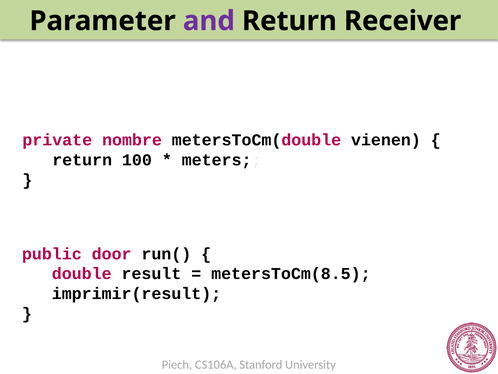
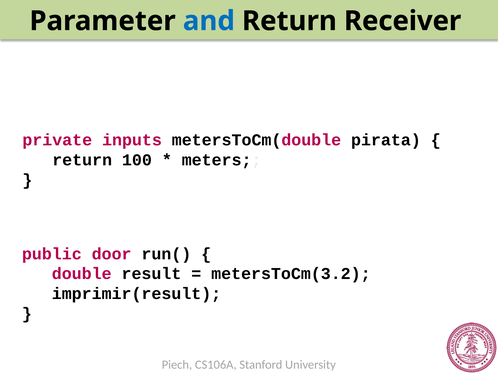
and colour: purple -> blue
nombre: nombre -> inputs
vienen: vienen -> pirata
metersToCm(8.5: metersToCm(8.5 -> metersToCm(3.2
